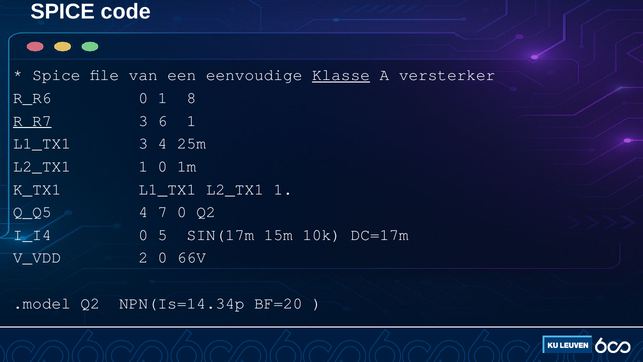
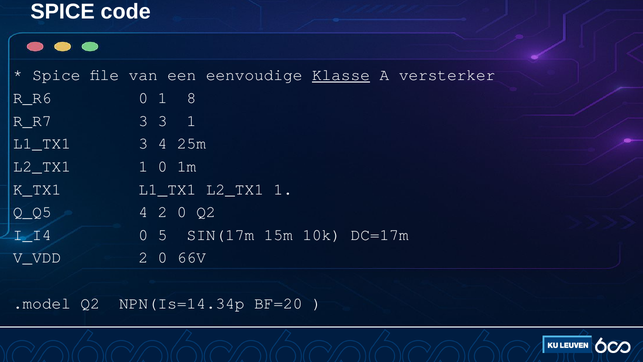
R_R7 underline: present -> none
3 6: 6 -> 3
4 7: 7 -> 2
